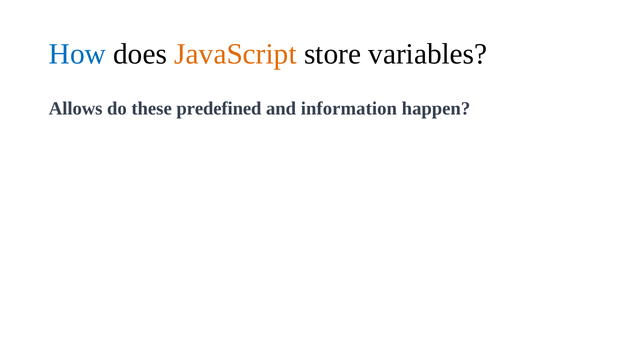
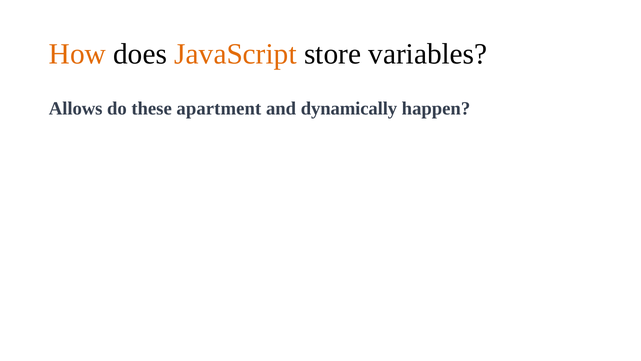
How colour: blue -> orange
predefined: predefined -> apartment
information: information -> dynamically
